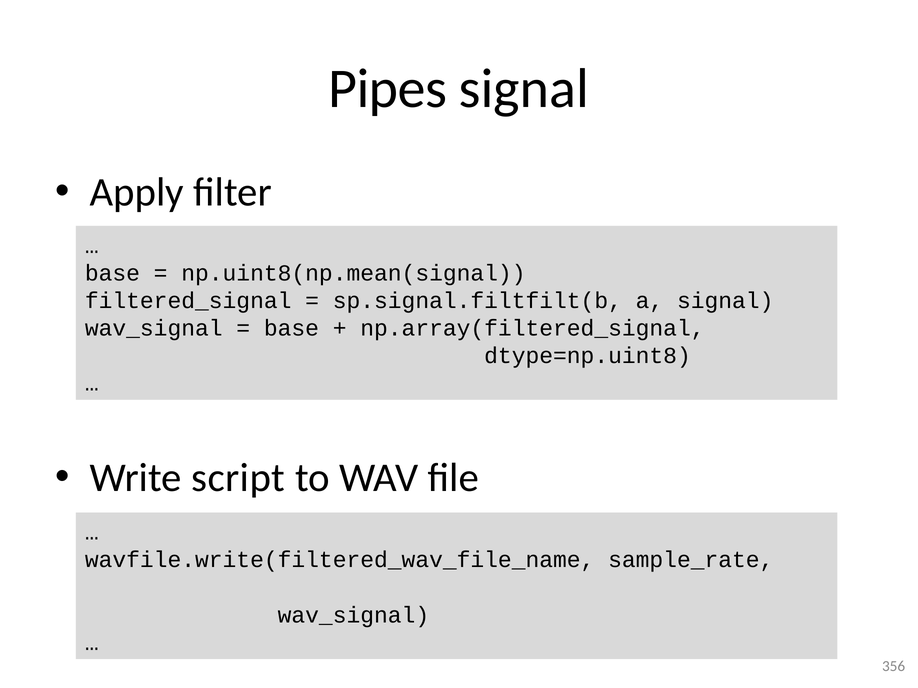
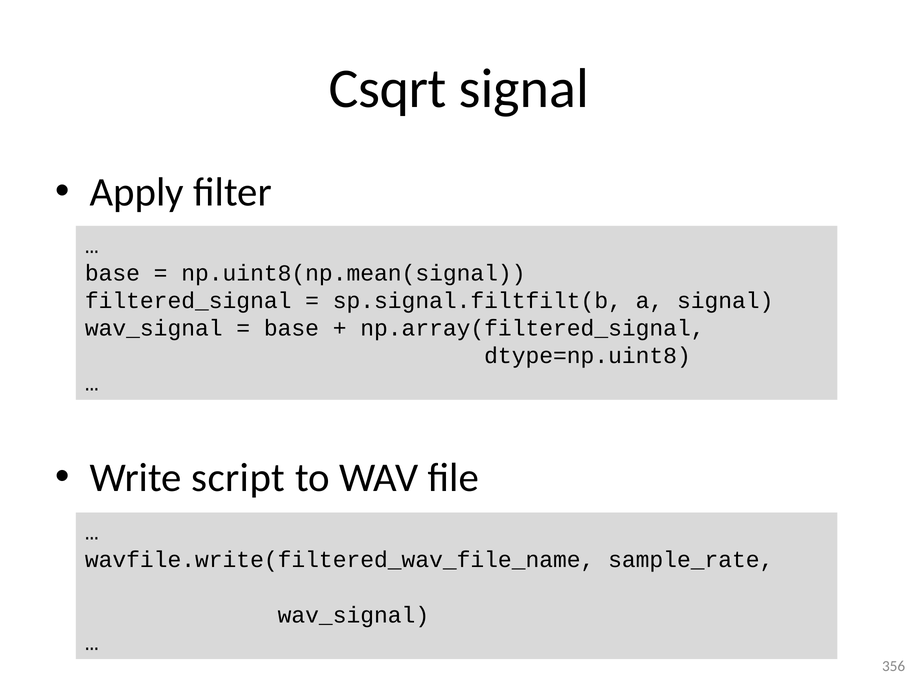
Pipes: Pipes -> Csqrt
